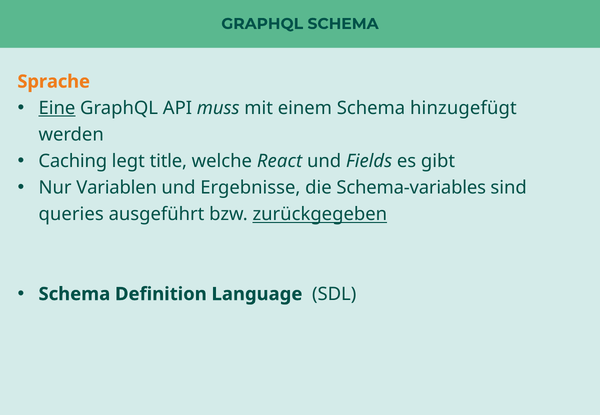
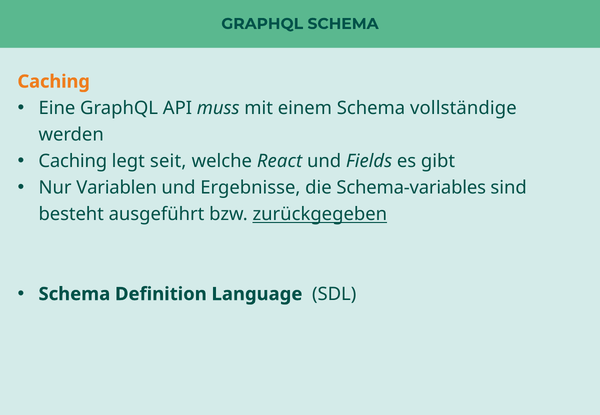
Sprache at (54, 82): Sprache -> Caching
Eine underline: present -> none
hinzugefügt: hinzugefügt -> vollständige
title: title -> seit
queries: queries -> besteht
